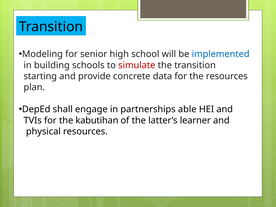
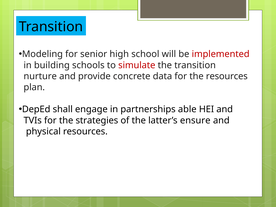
implemented colour: blue -> red
starting: starting -> nurture
kabutihan: kabutihan -> strategies
learner: learner -> ensure
